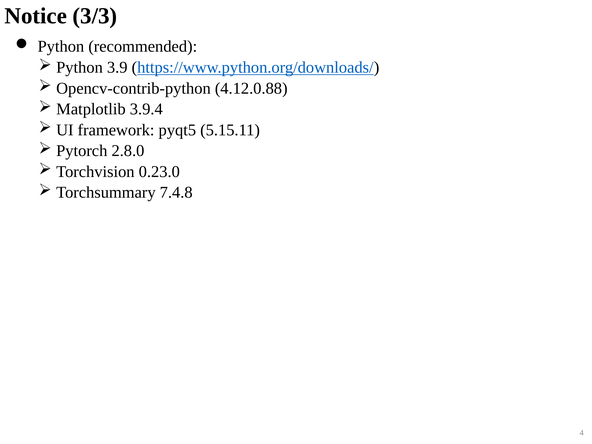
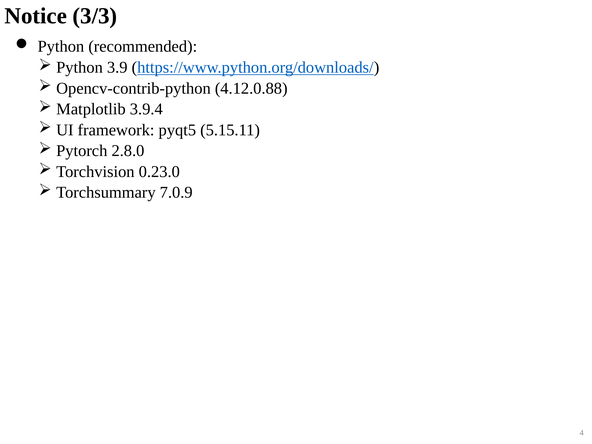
7.4.8: 7.4.8 -> 7.0.9
